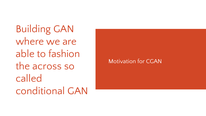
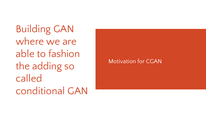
across: across -> adding
